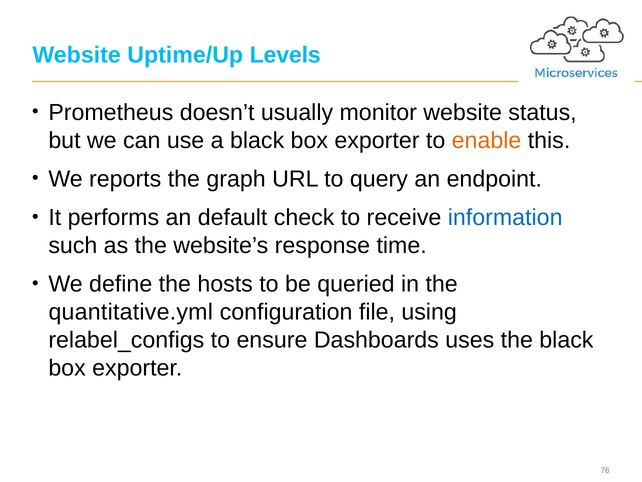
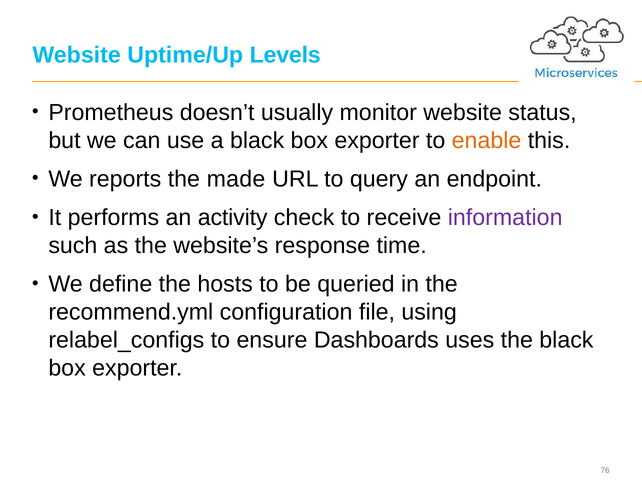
graph: graph -> made
default: default -> activity
information colour: blue -> purple
quantitative.yml: quantitative.yml -> recommend.yml
